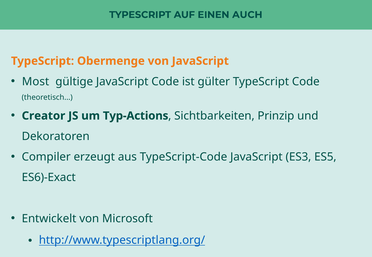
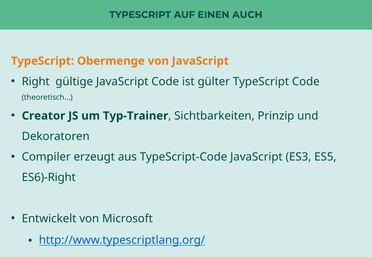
Most: Most -> Right
Typ-Actions: Typ-Actions -> Typ-Trainer
ES6)-Exact: ES6)-Exact -> ES6)-Right
